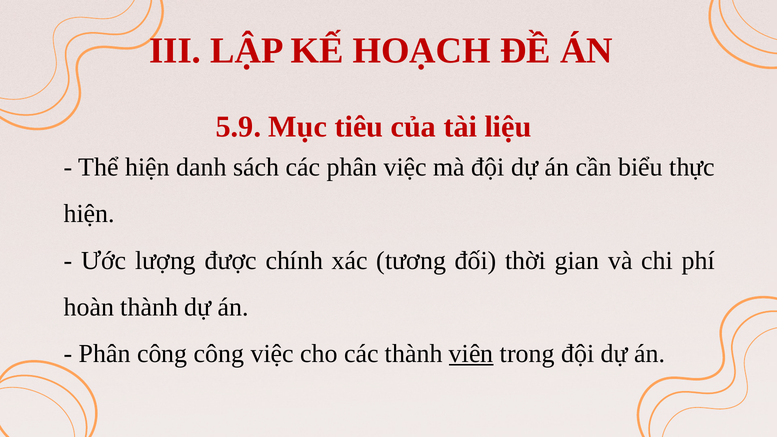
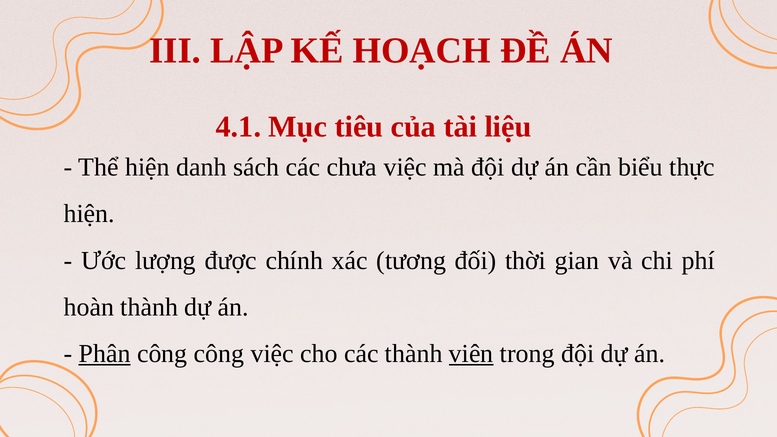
5.9: 5.9 -> 4.1
các phân: phân -> chưa
Phân at (105, 354) underline: none -> present
